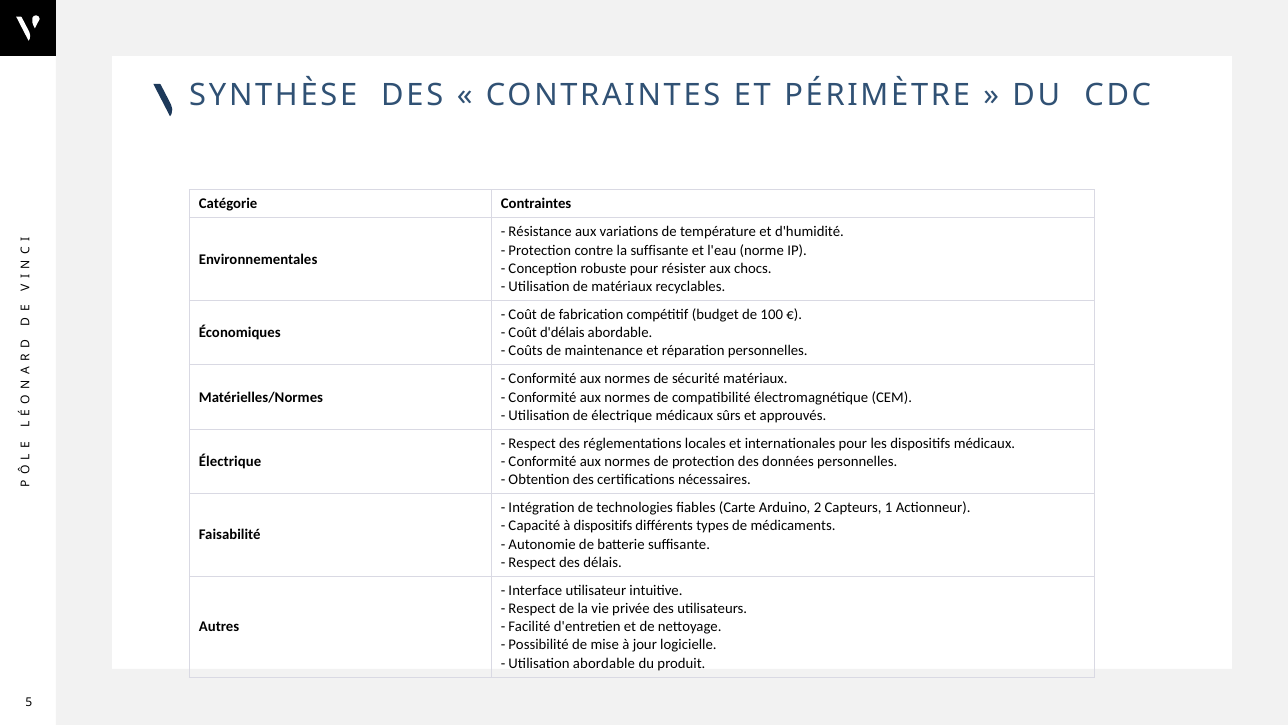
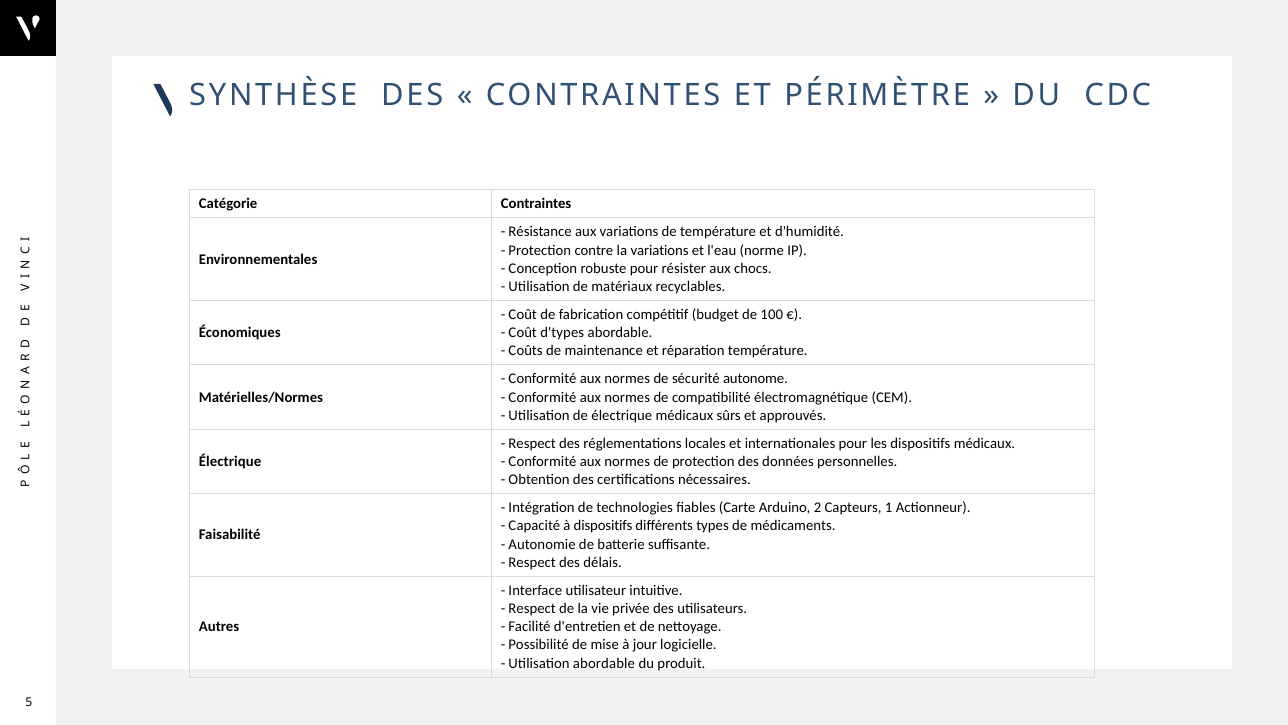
la suffisante: suffisante -> variations
d'délais: d'délais -> d'types
réparation personnelles: personnelles -> température
sécurité matériaux: matériaux -> autonome
